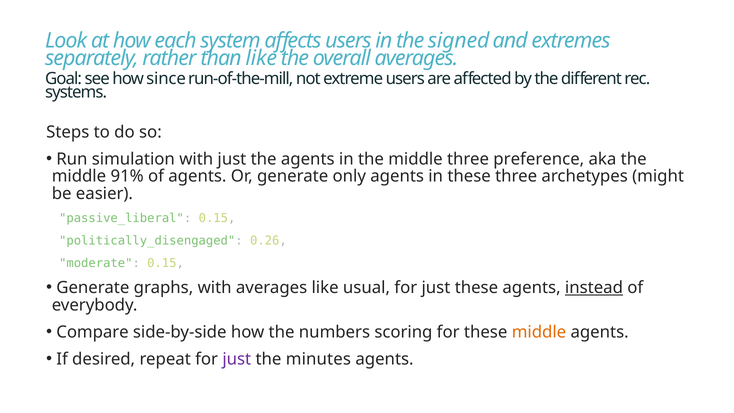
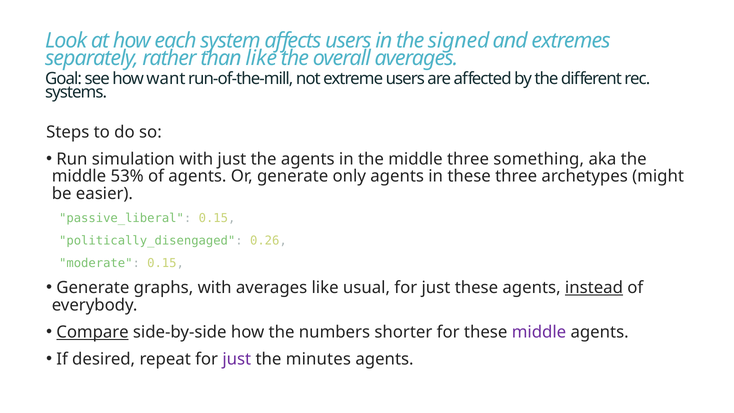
since: since -> want
preference: preference -> something
91%: 91% -> 53%
Compare underline: none -> present
scoring: scoring -> shorter
middle at (539, 332) colour: orange -> purple
